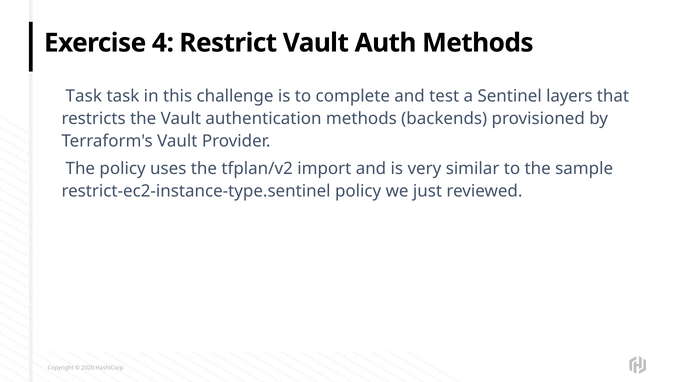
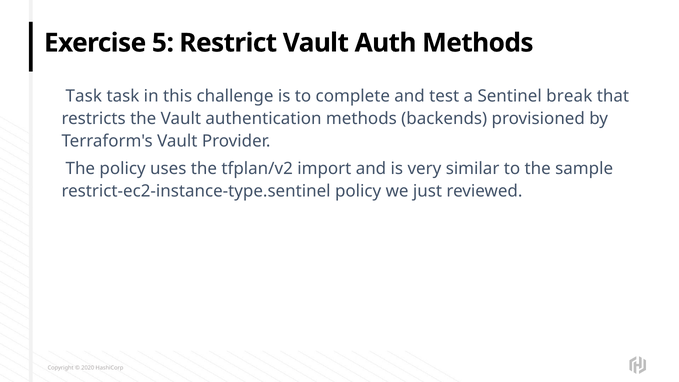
4: 4 -> 5
layers: layers -> break
